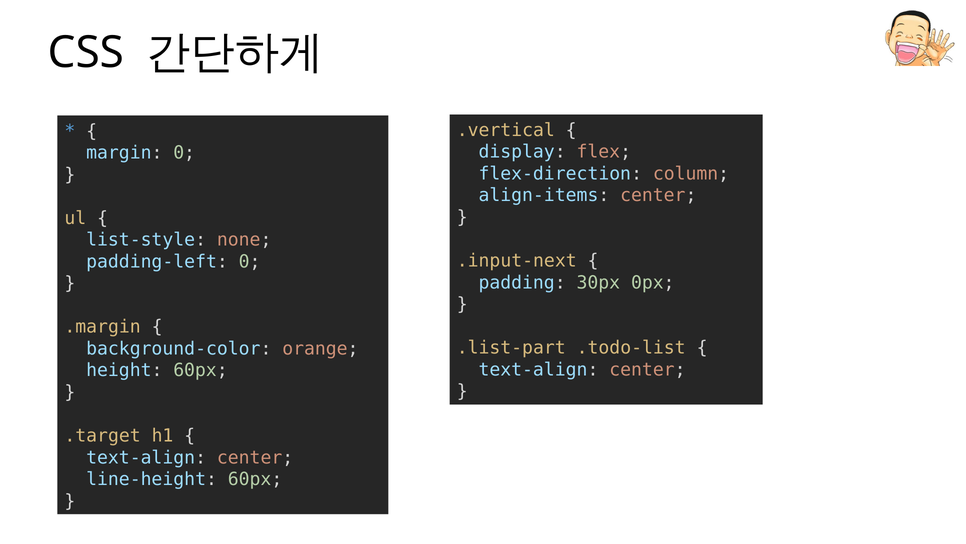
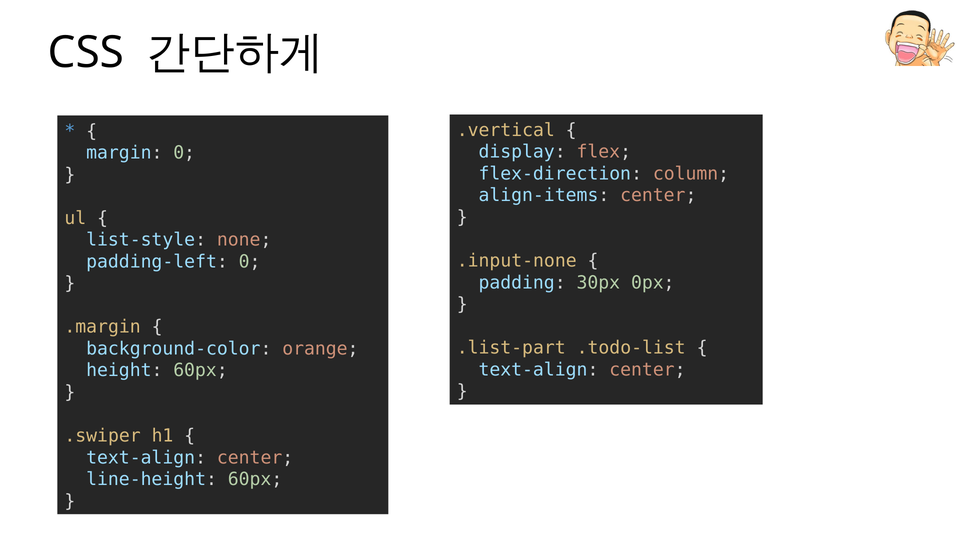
.input-next: .input-next -> .input-none
.target: .target -> .swiper
